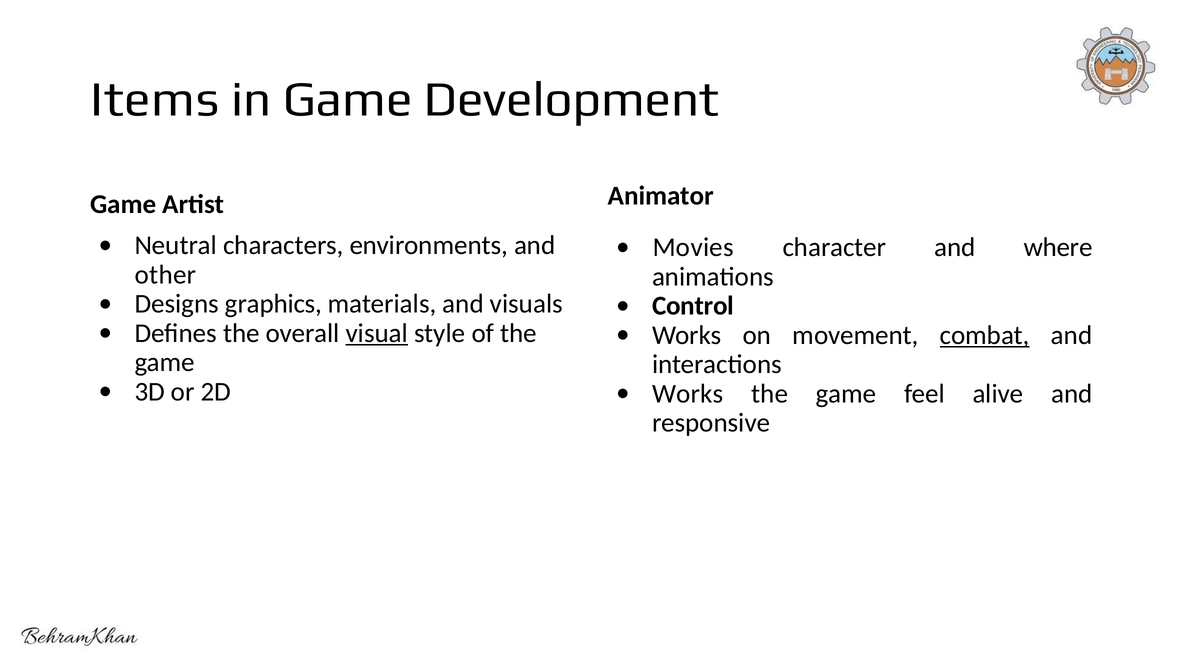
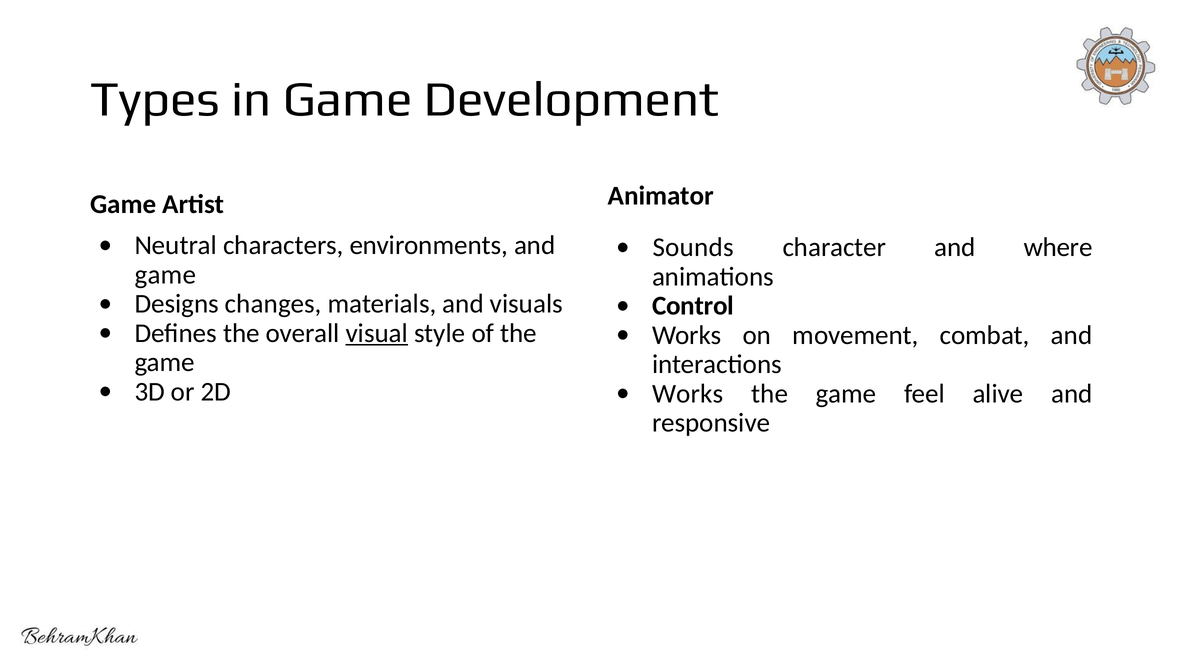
Items: Items -> Types
Movies: Movies -> Sounds
other at (165, 275): other -> game
graphics: graphics -> changes
combat underline: present -> none
